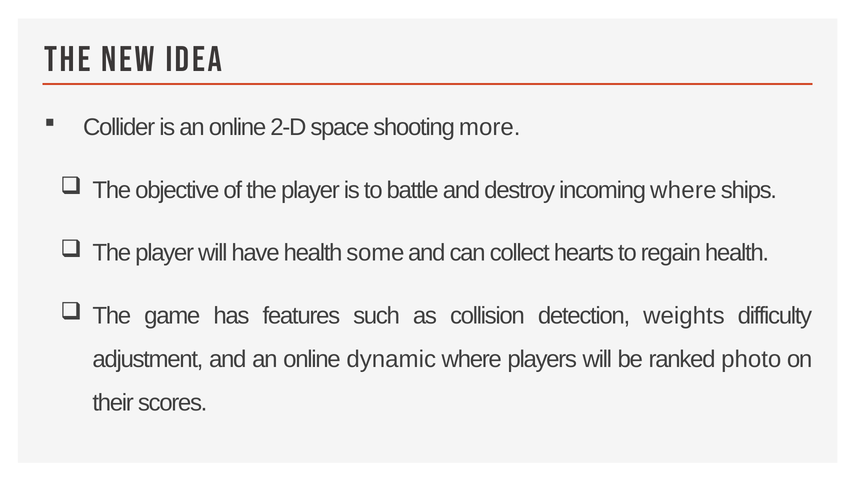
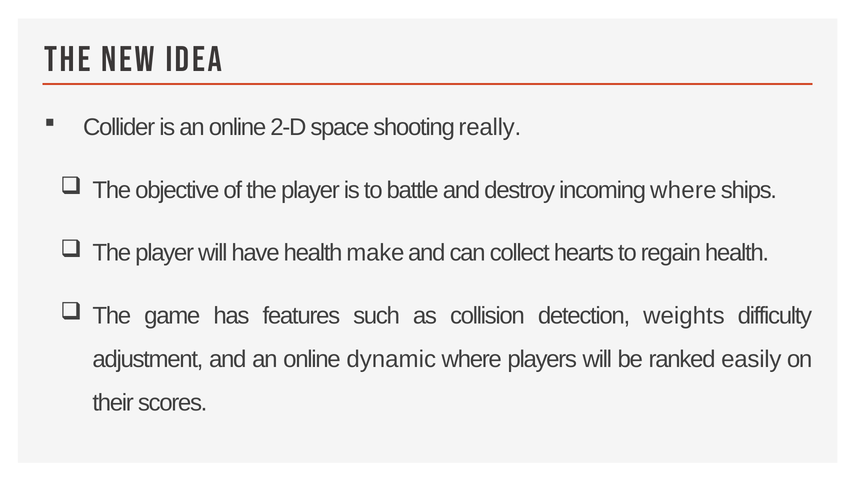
more: more -> really
some: some -> make
photo: photo -> easily
